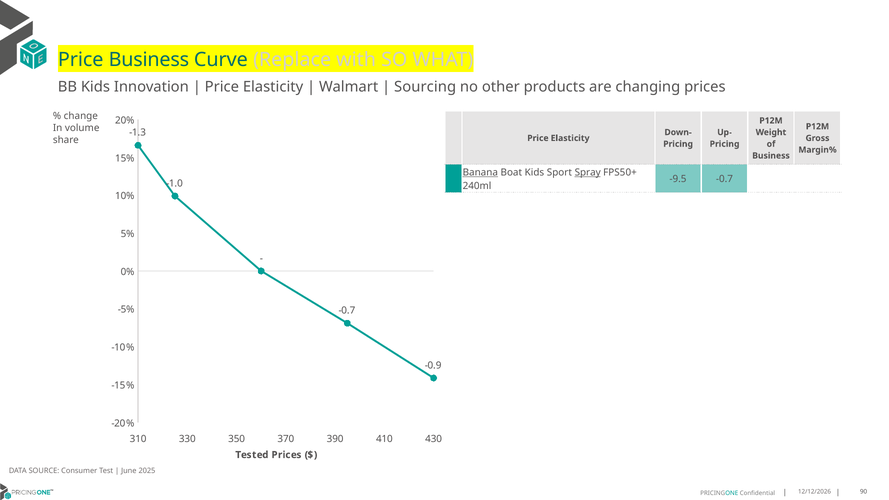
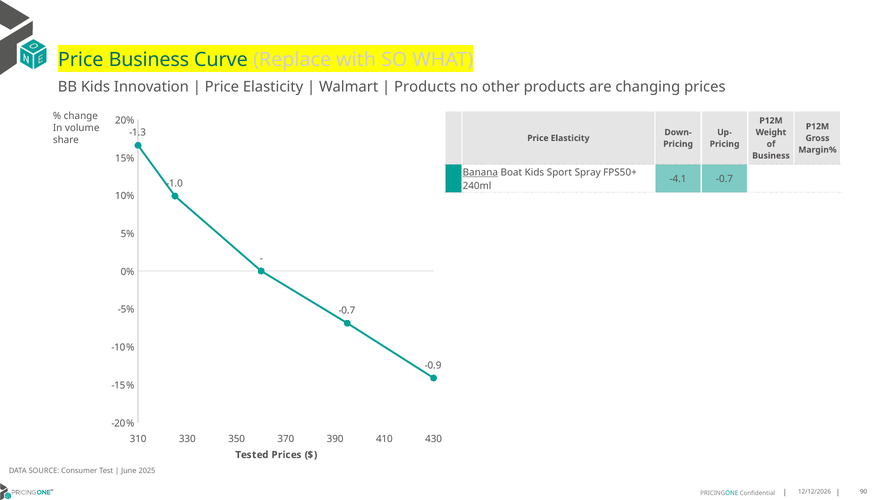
Sourcing at (425, 87): Sourcing -> Products
Spray underline: present -> none
-9.5: -9.5 -> -4.1
